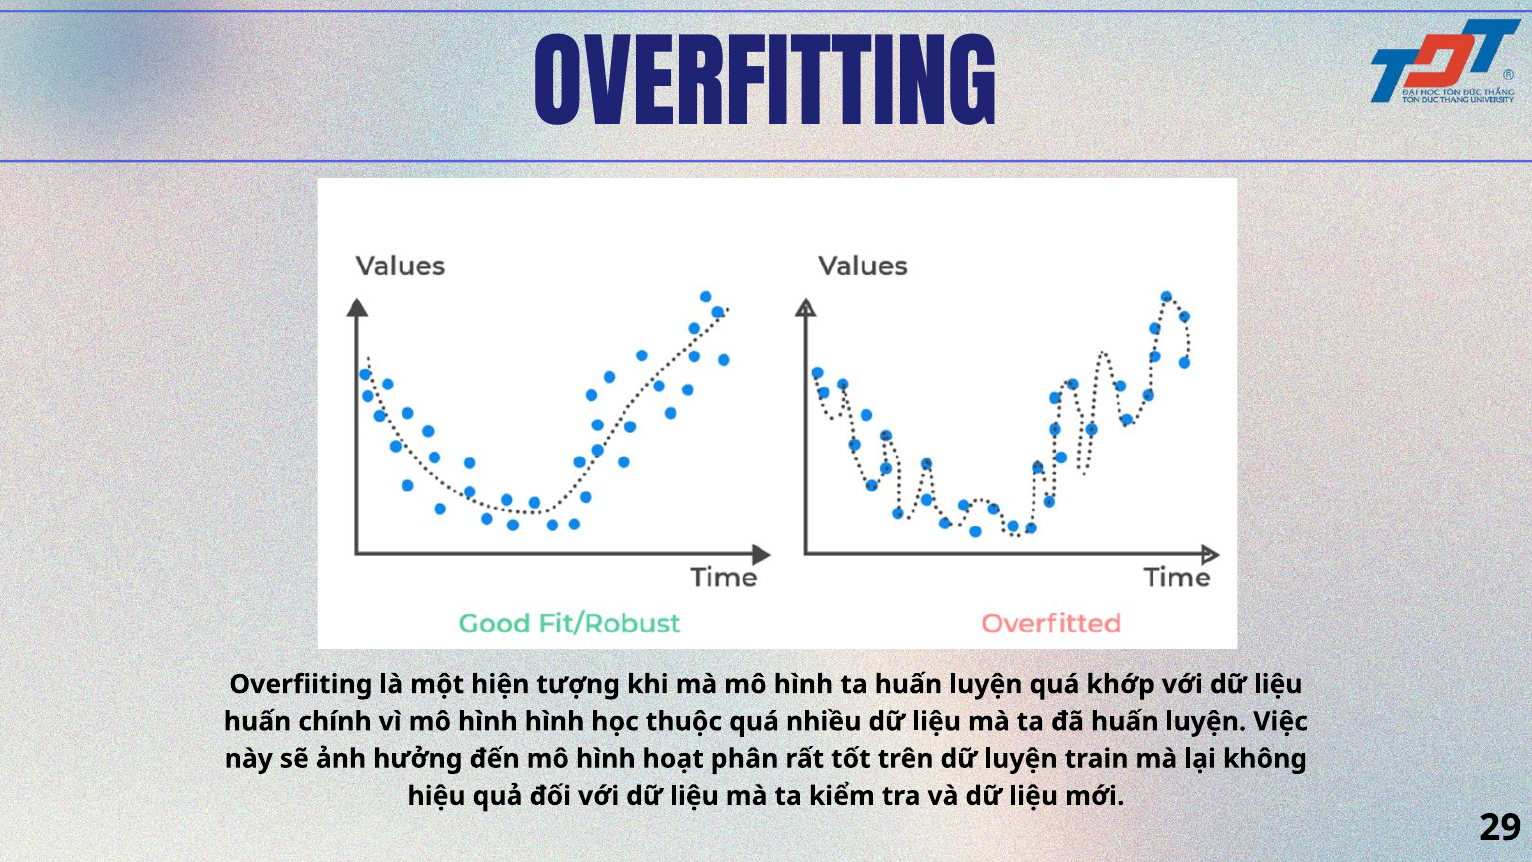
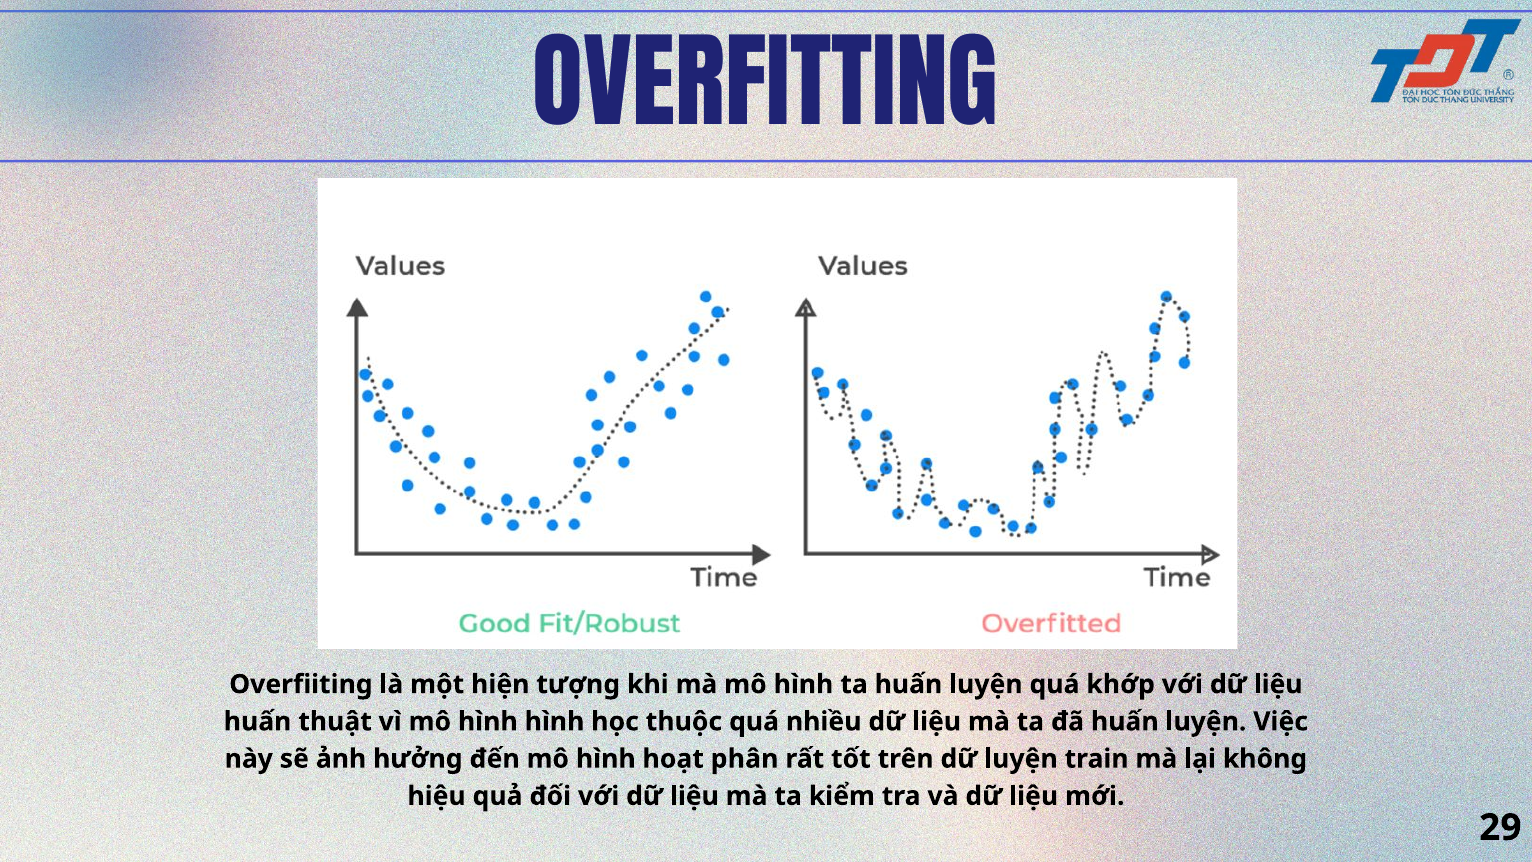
chính: chính -> thuật
